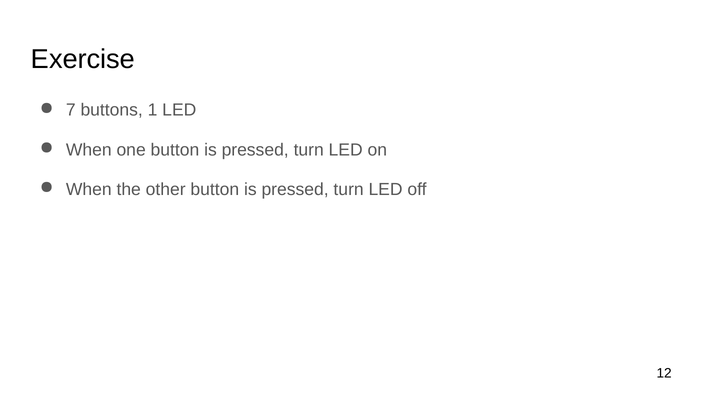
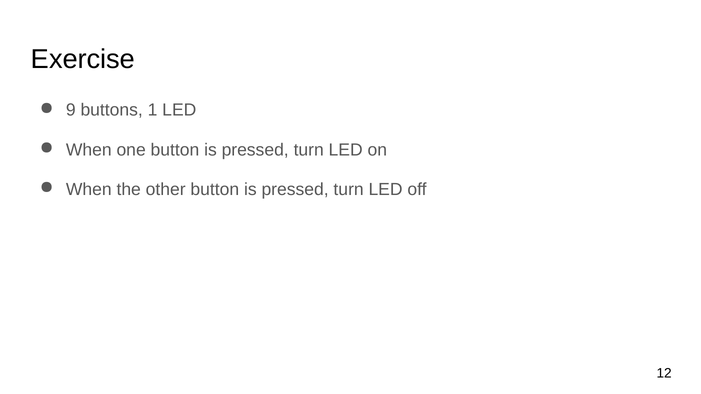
7: 7 -> 9
